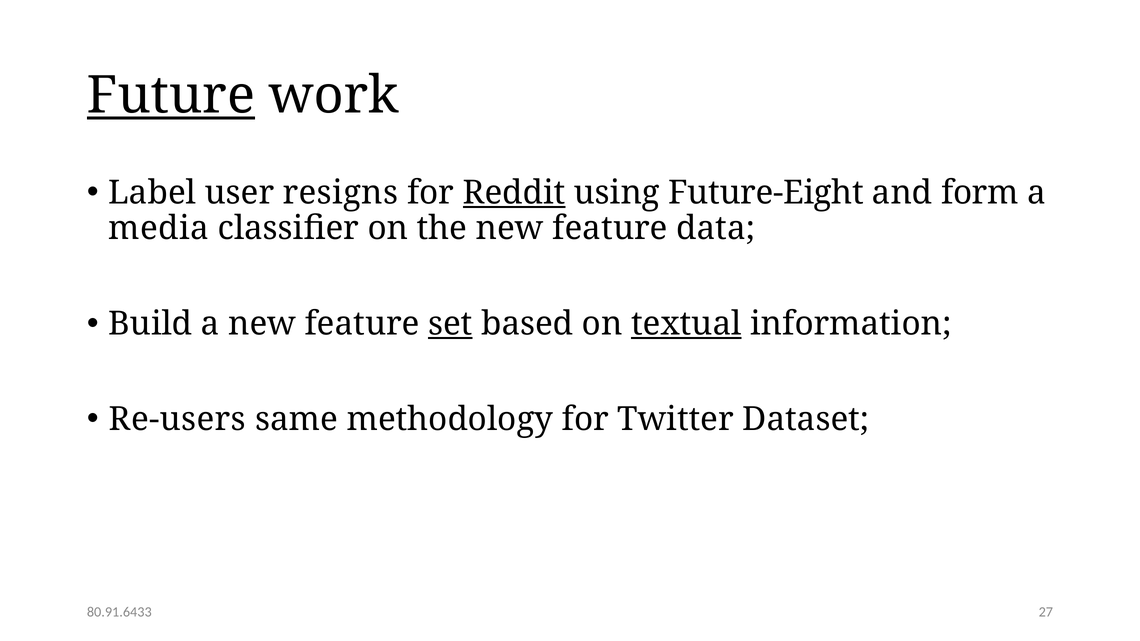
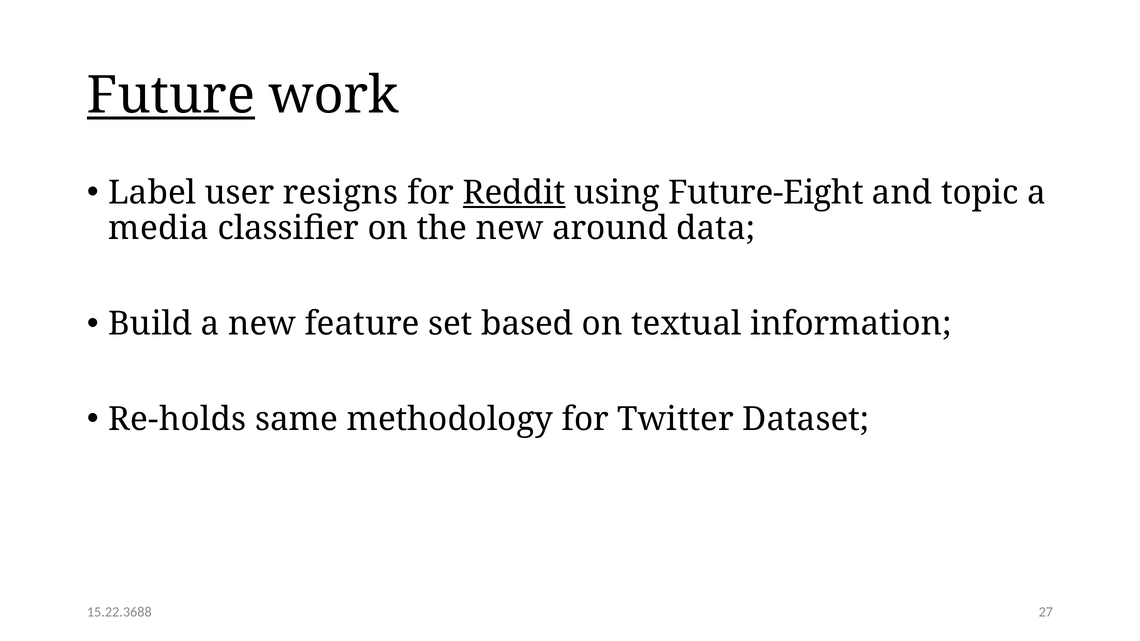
form: form -> topic
the new feature: feature -> around
set underline: present -> none
textual underline: present -> none
Re-users: Re-users -> Re-holds
80.91.6433: 80.91.6433 -> 15.22.3688
